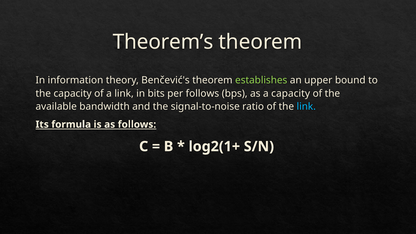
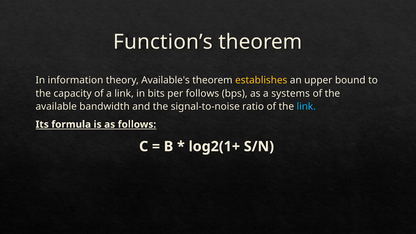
Theorem’s: Theorem’s -> Function’s
Benčević's: Benčević's -> Available's
establishes colour: light green -> yellow
a capacity: capacity -> systems
